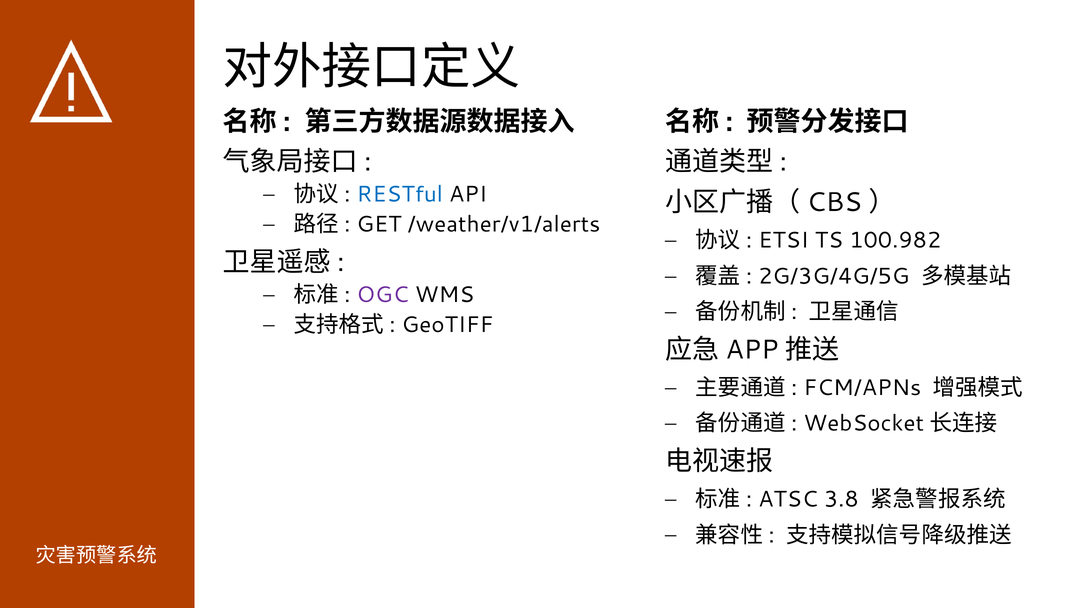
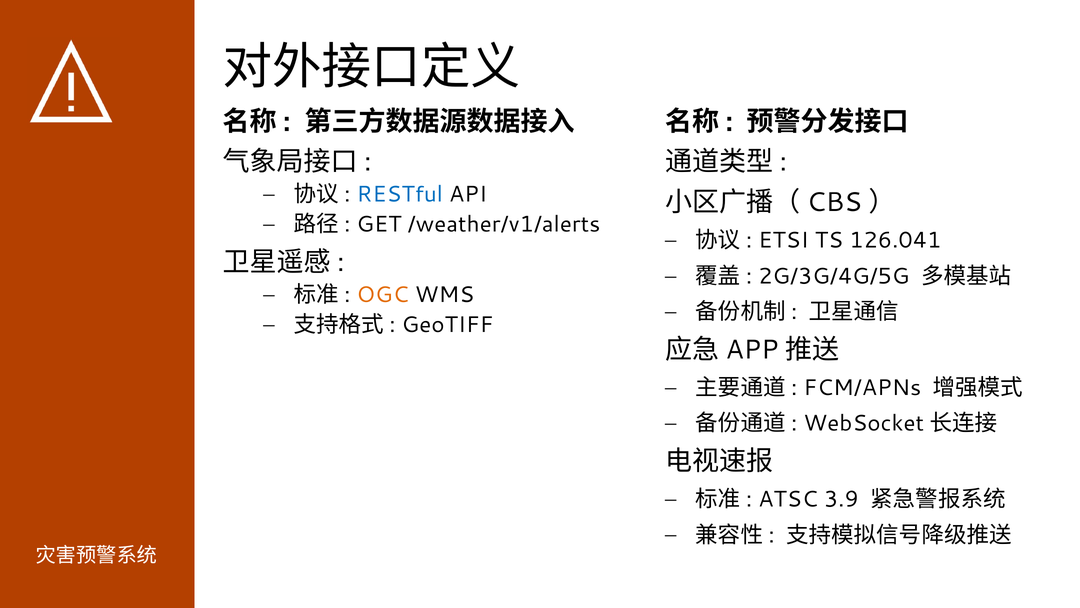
100.982: 100.982 -> 126.041
OGC colour: purple -> orange
3.8: 3.8 -> 3.9
